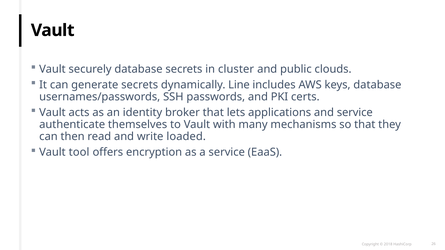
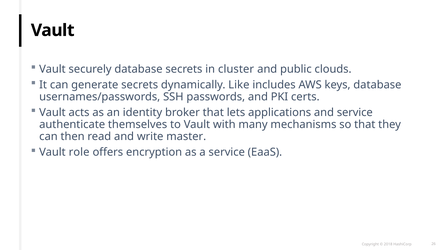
Line: Line -> Like
loaded: loaded -> master
tool: tool -> role
